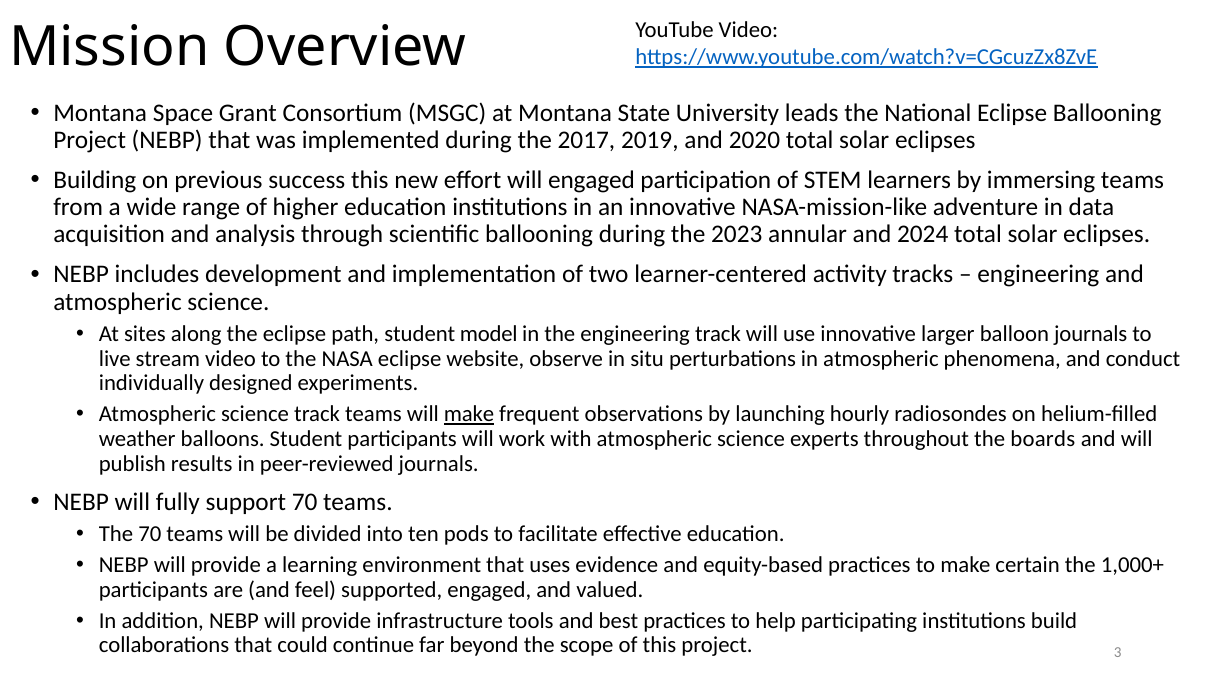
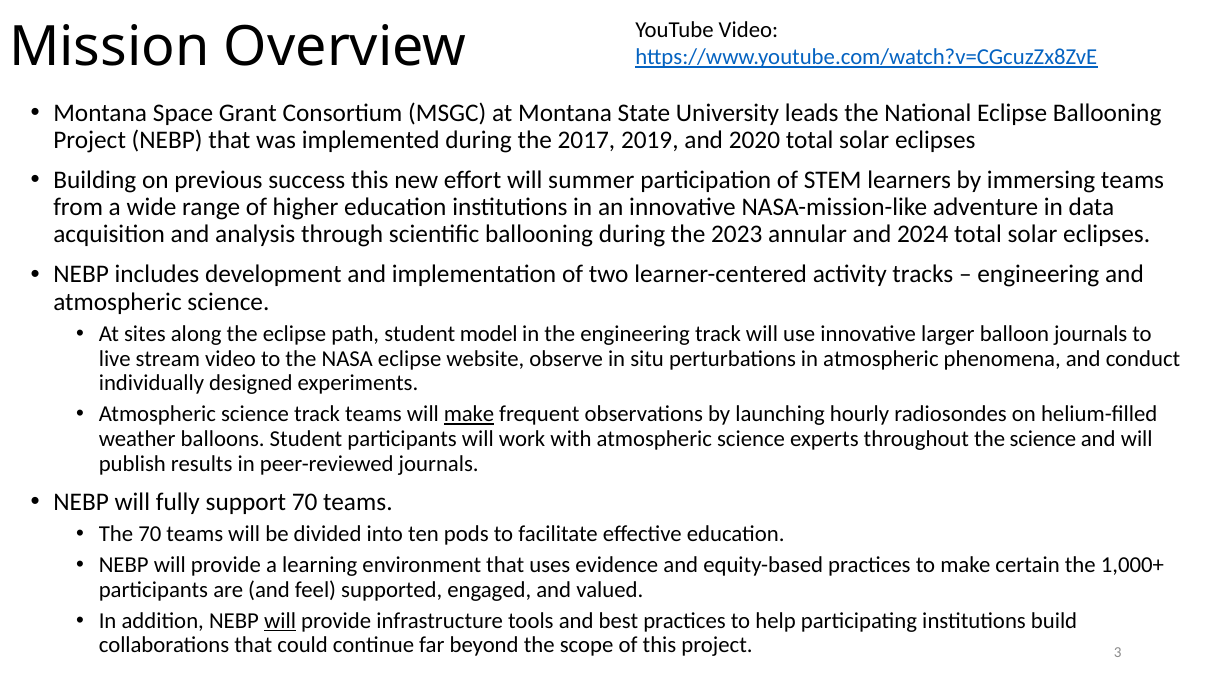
will engaged: engaged -> summer
the boards: boards -> science
will at (280, 621) underline: none -> present
